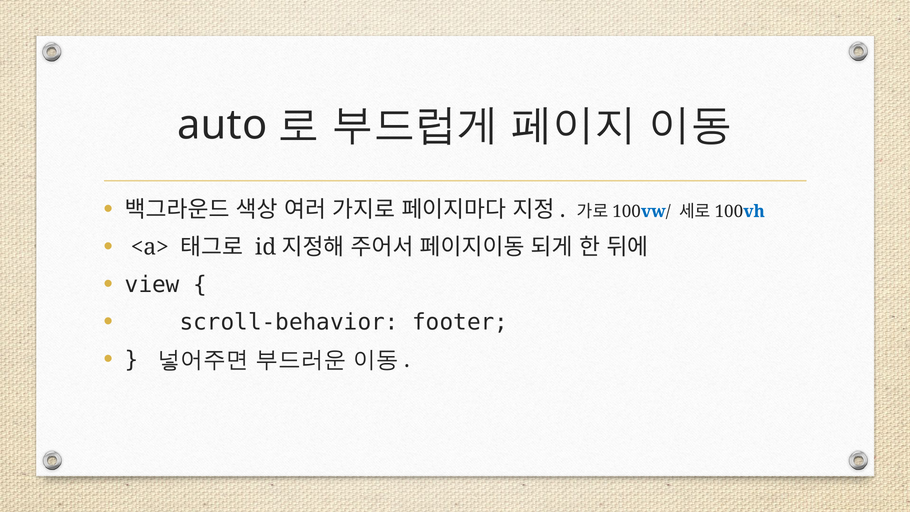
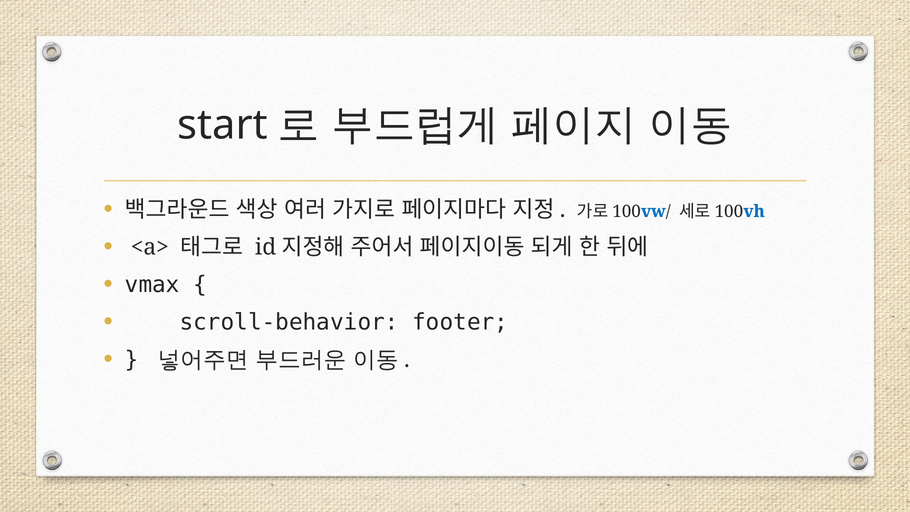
auto: auto -> start
view: view -> vmax
